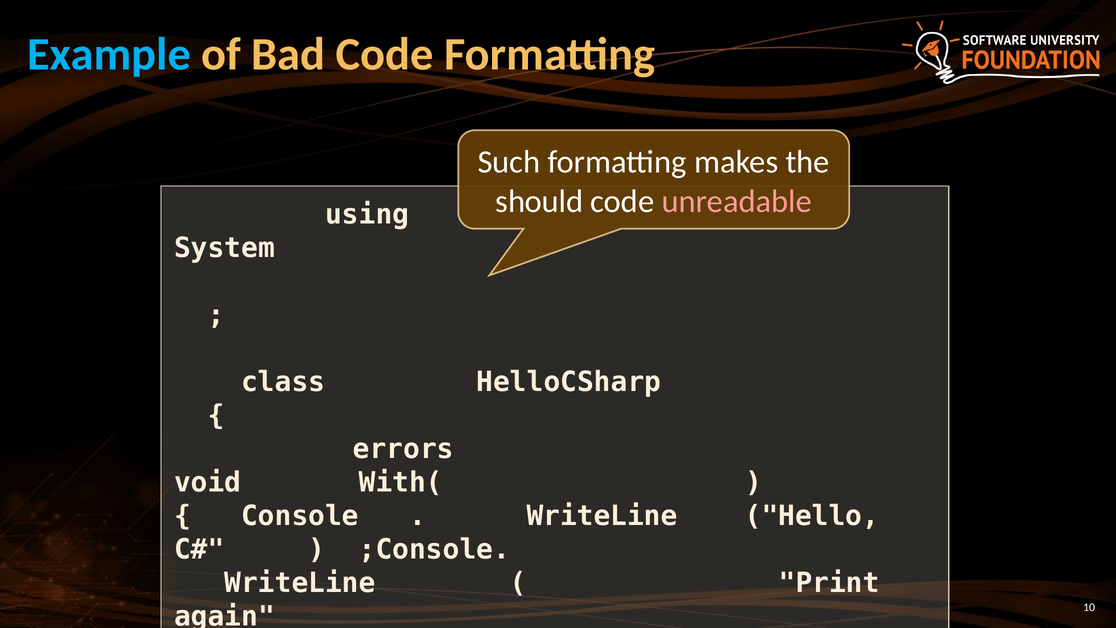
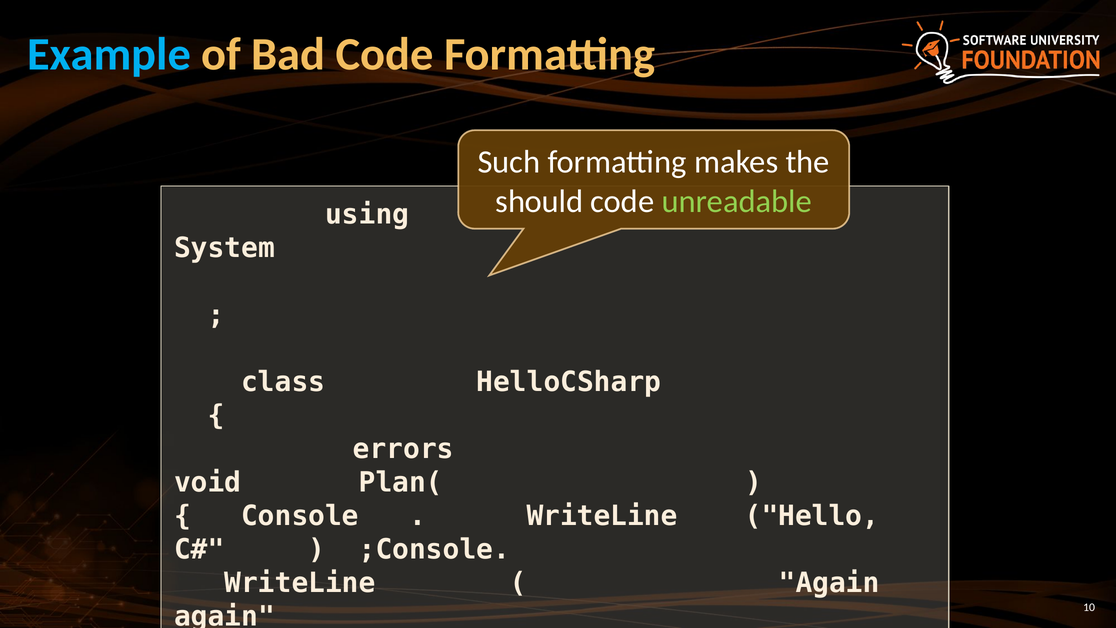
unreadable colour: pink -> light green
With(: With( -> Plan(
Print at (829, 583): Print -> Again
